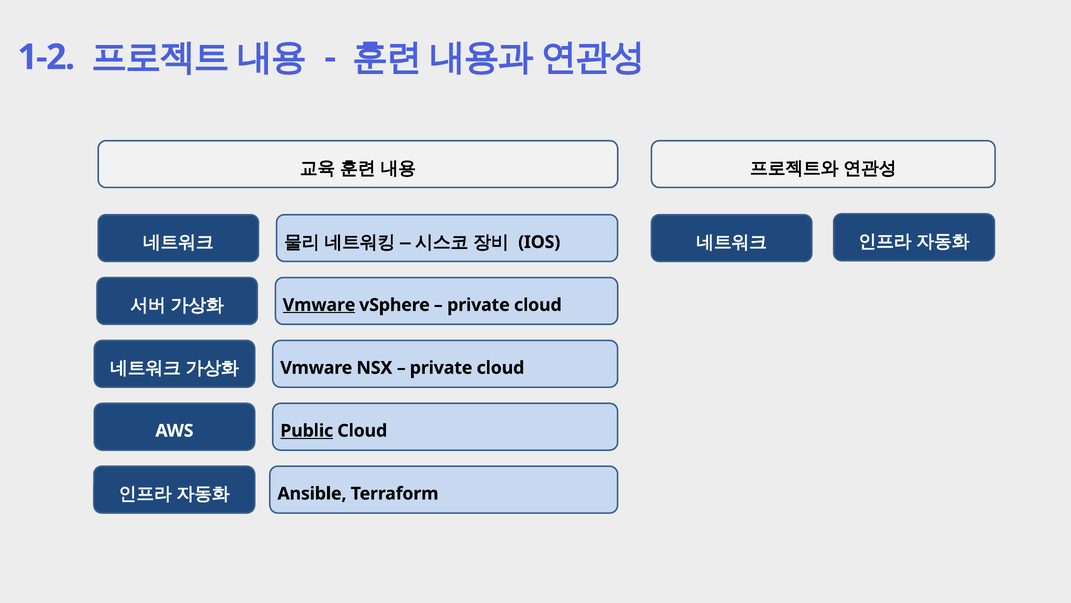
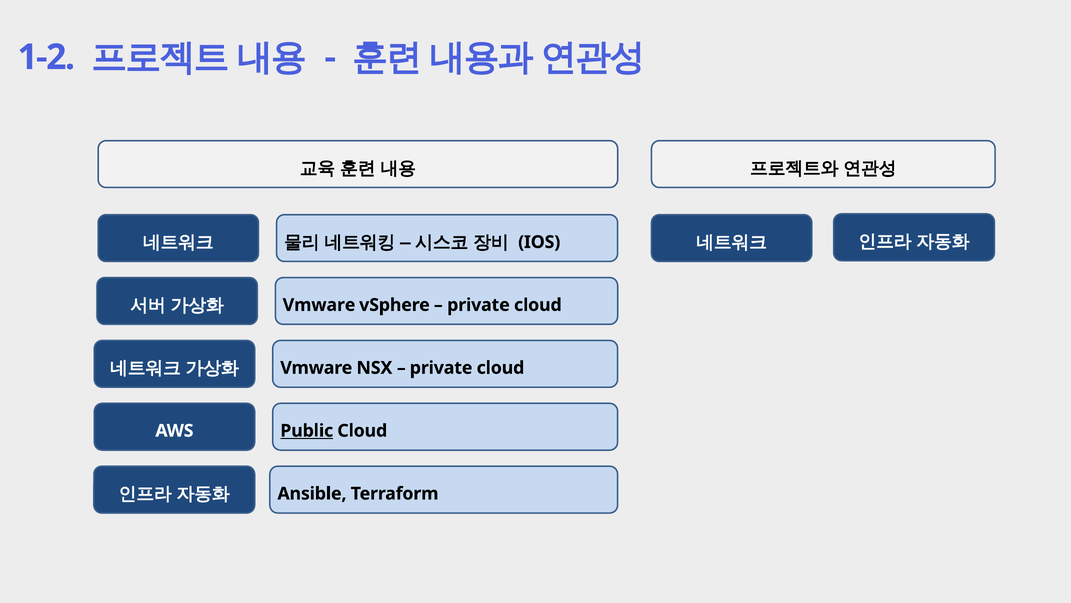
Vmware at (319, 305) underline: present -> none
